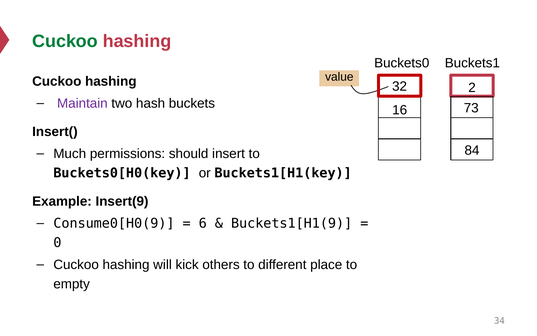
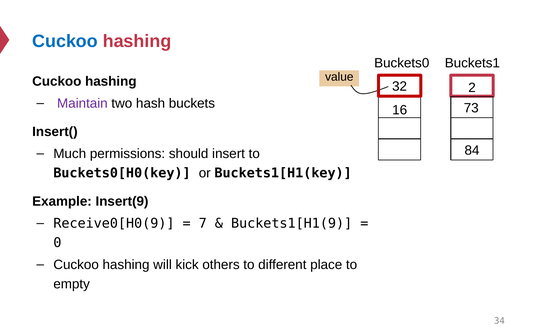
Cuckoo at (65, 41) colour: green -> blue
Consume0[H0(9: Consume0[H0(9 -> Receive0[H0(9
6: 6 -> 7
